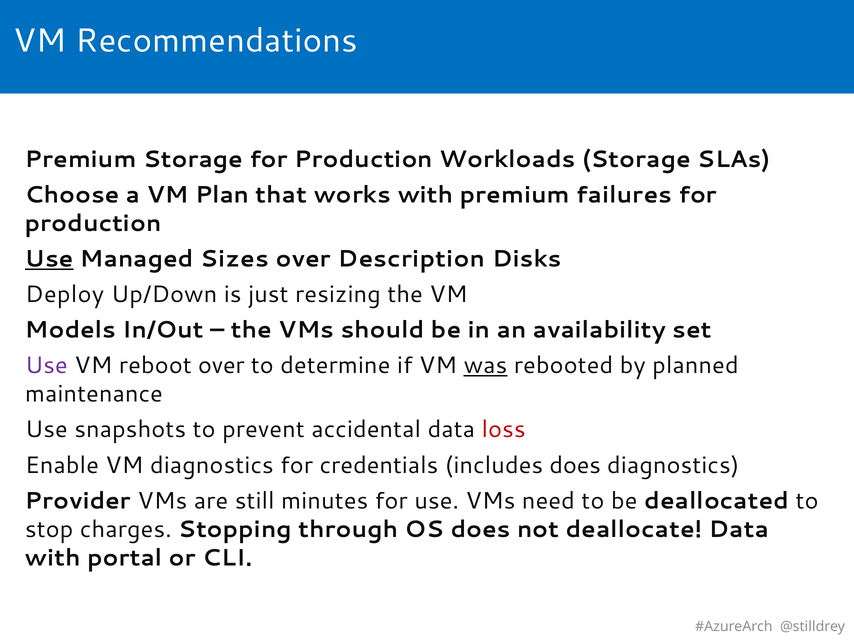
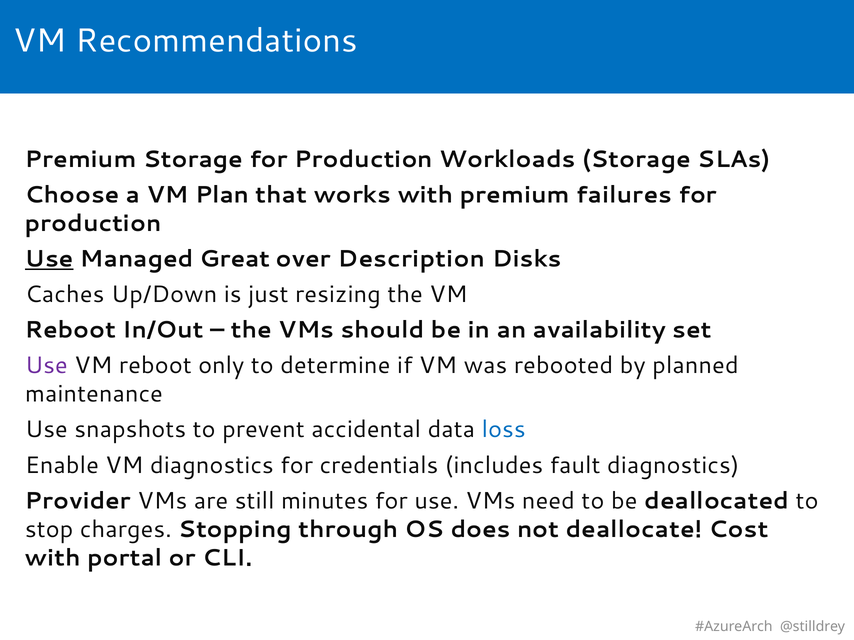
Sizes: Sizes -> Great
Deploy: Deploy -> Caches
Models at (70, 330): Models -> Reboot
reboot over: over -> only
was underline: present -> none
loss colour: red -> blue
includes does: does -> fault
deallocate Data: Data -> Cost
